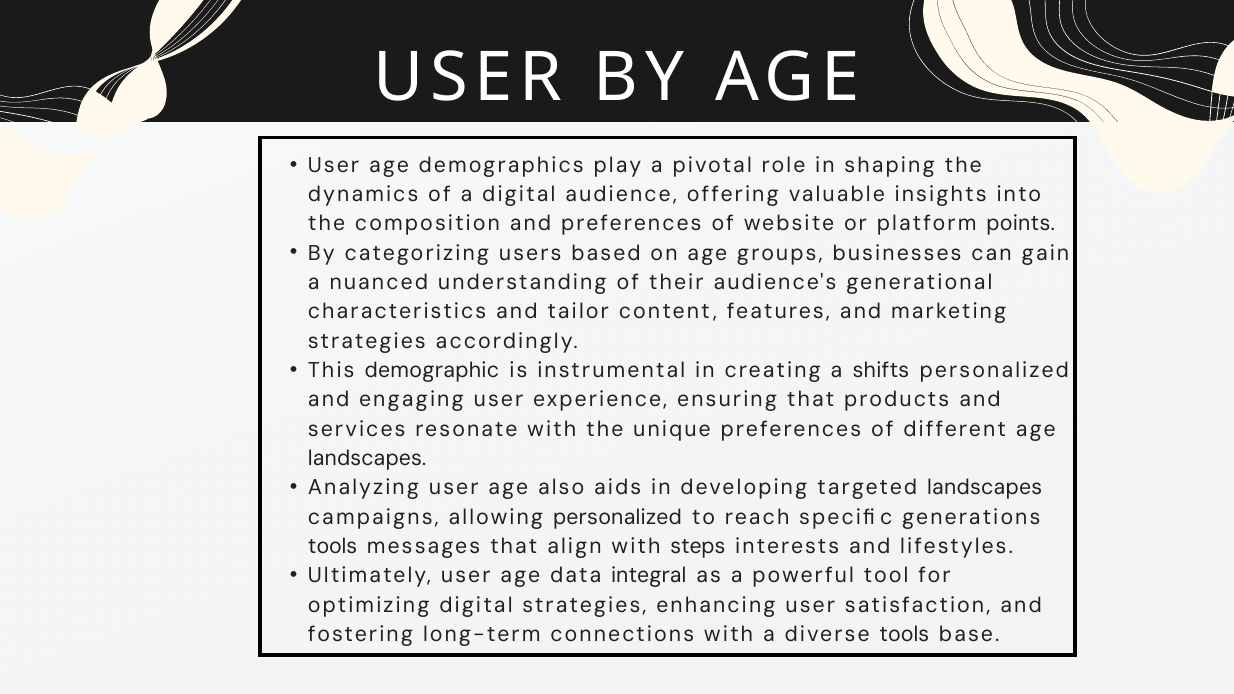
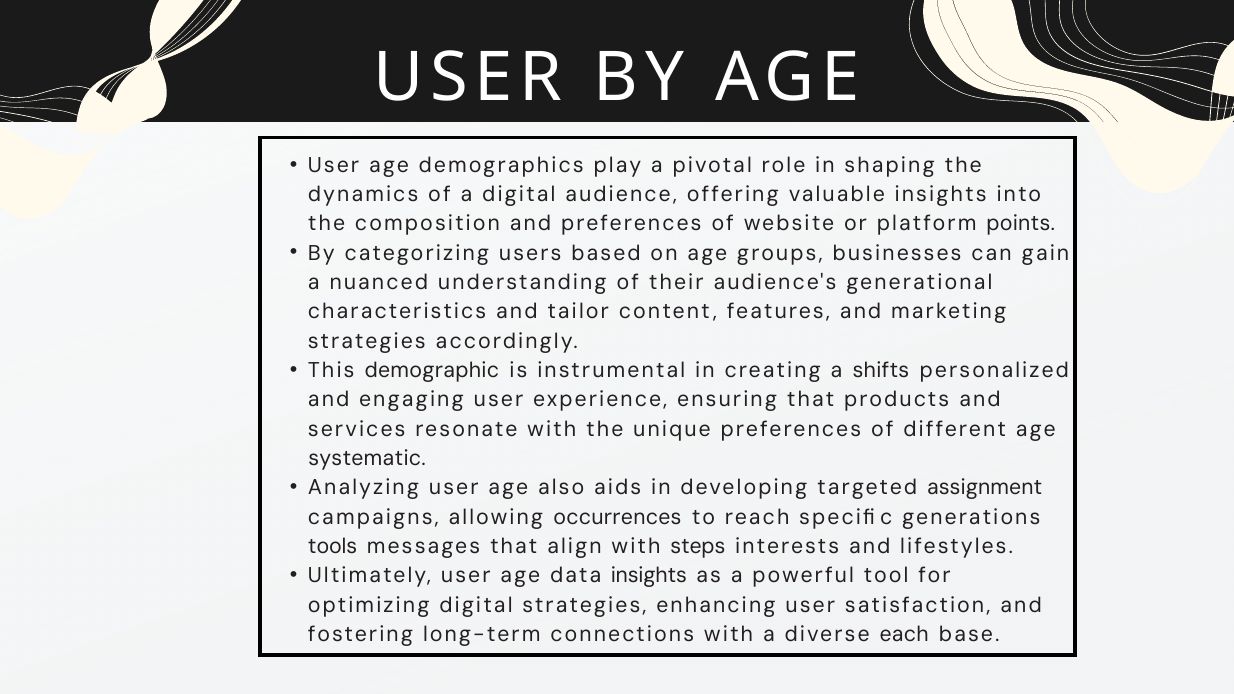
landscapes at (367, 459): landscapes -> systematic
targeted landscapes: landscapes -> assignment
allowing personalized: personalized -> occurrences
data integral: integral -> insights
diverse tools: tools -> each
